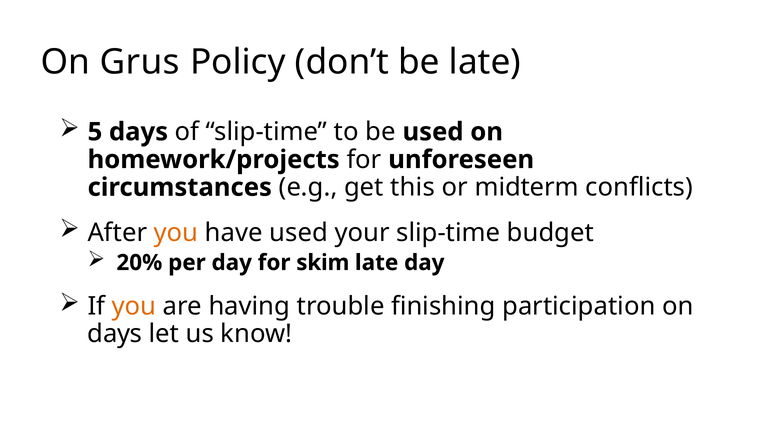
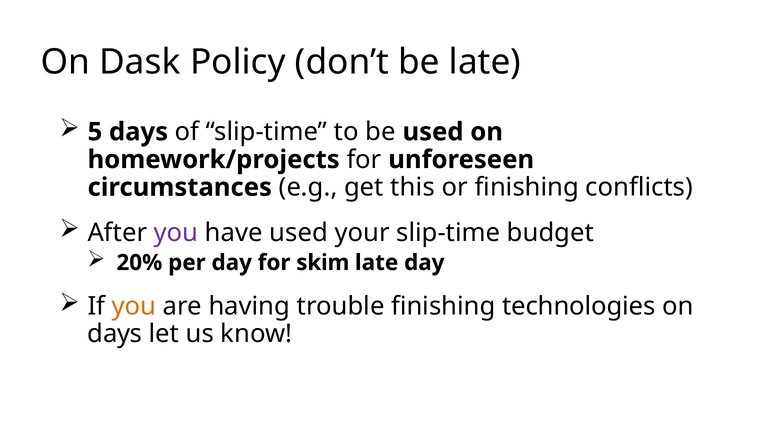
Grus: Grus -> Dask
or midterm: midterm -> finishing
you at (176, 233) colour: orange -> purple
participation: participation -> technologies
